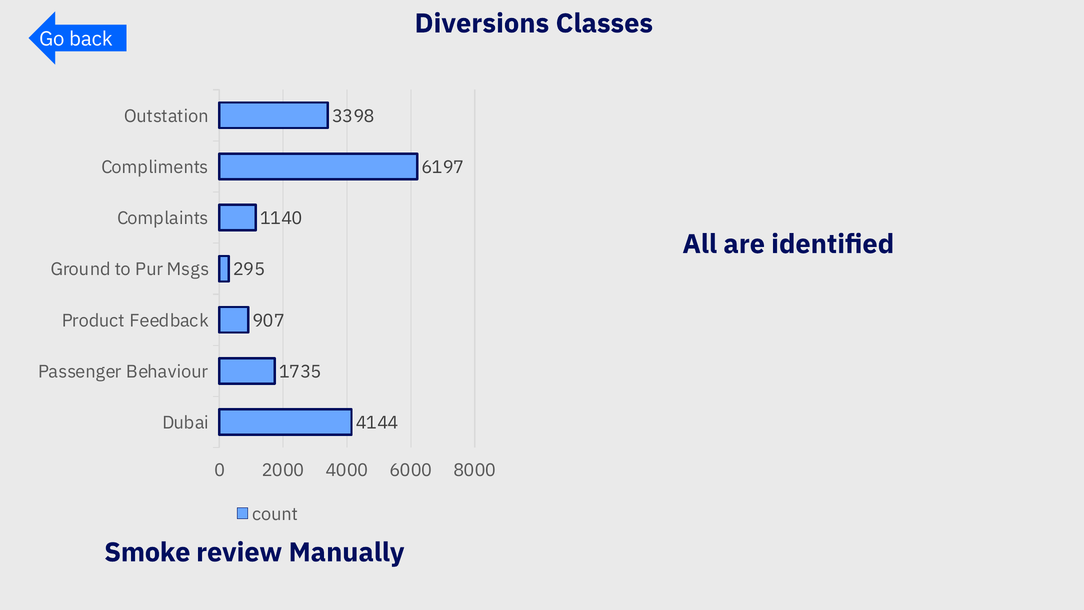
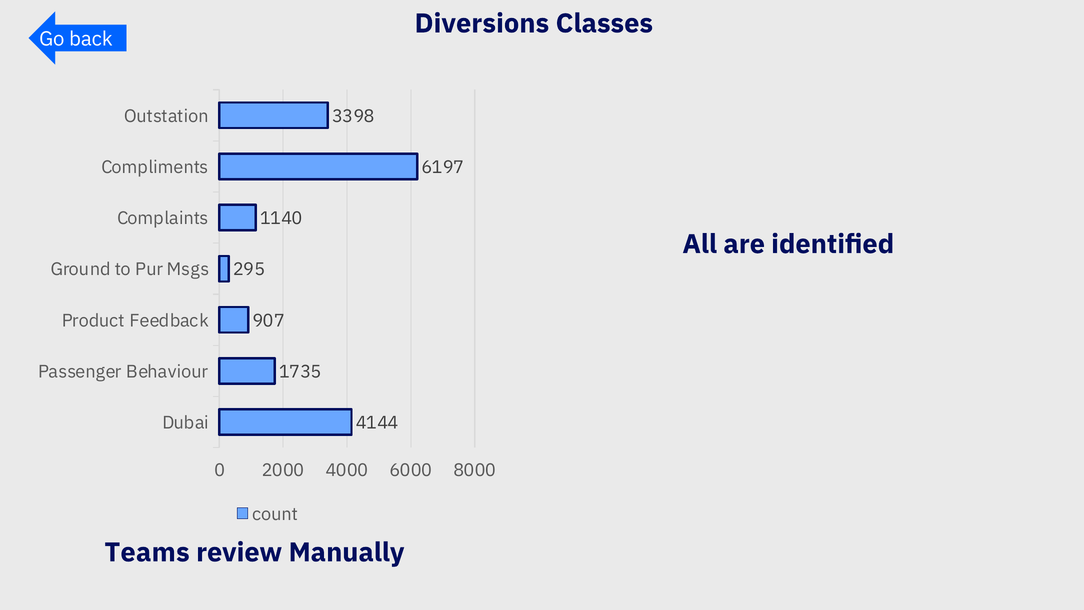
Smoke: Smoke -> Teams
